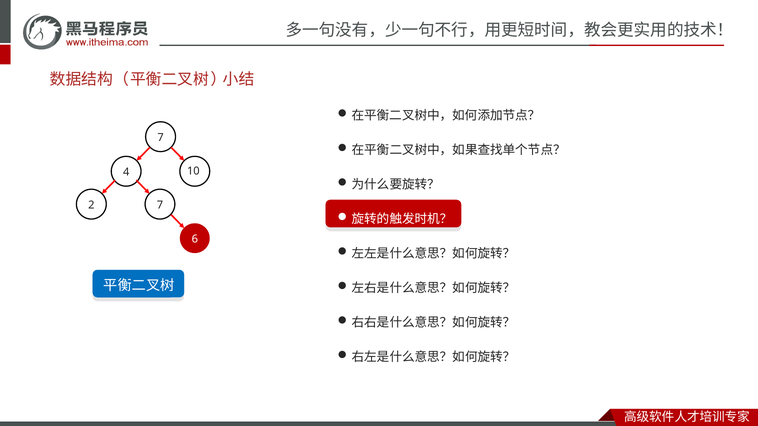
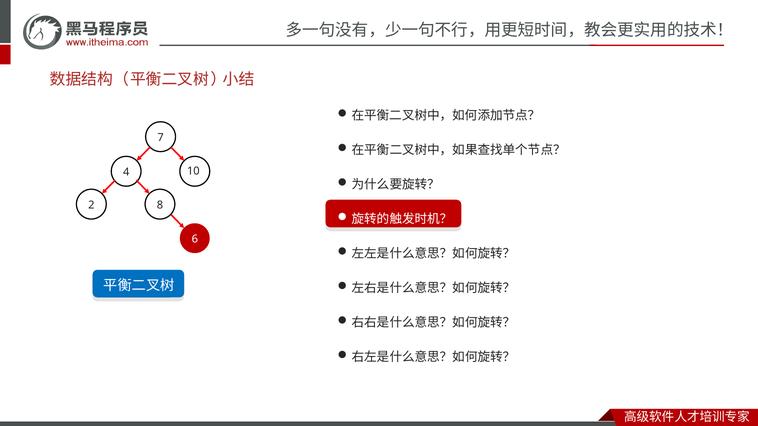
2 7: 7 -> 8
